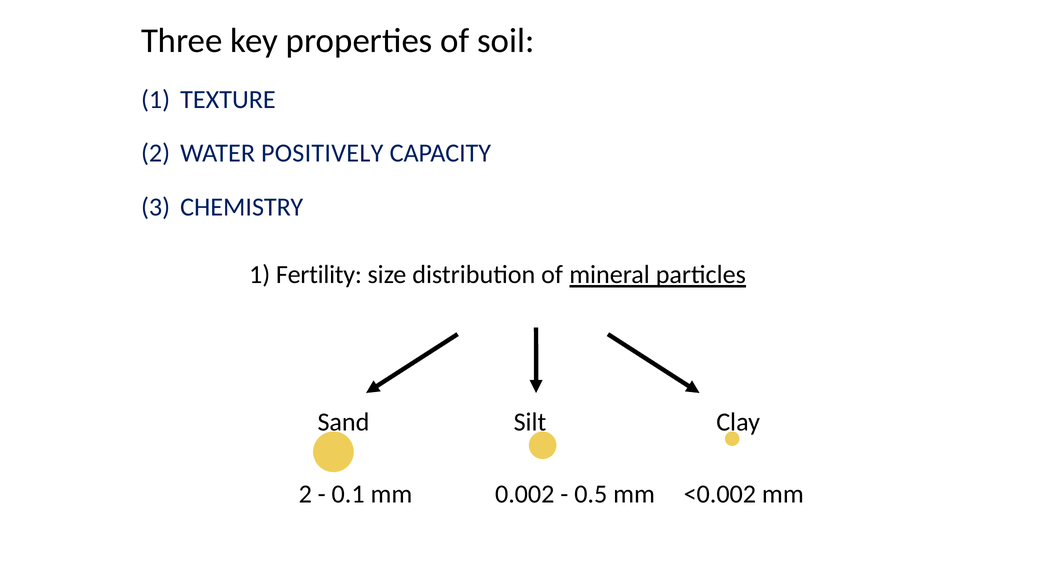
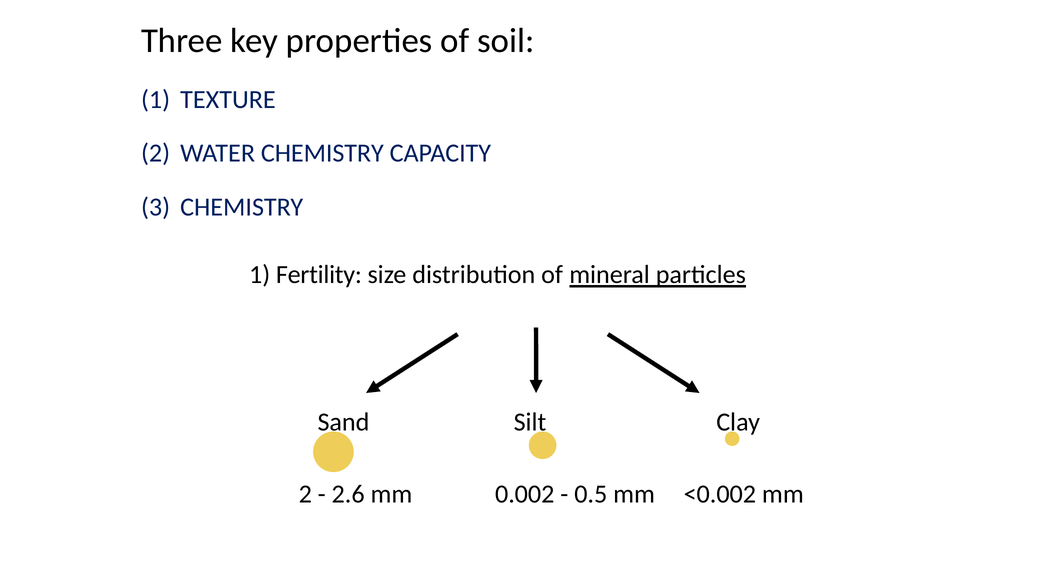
WATER POSITIVELY: POSITIVELY -> CHEMISTRY
0.1: 0.1 -> 2.6
